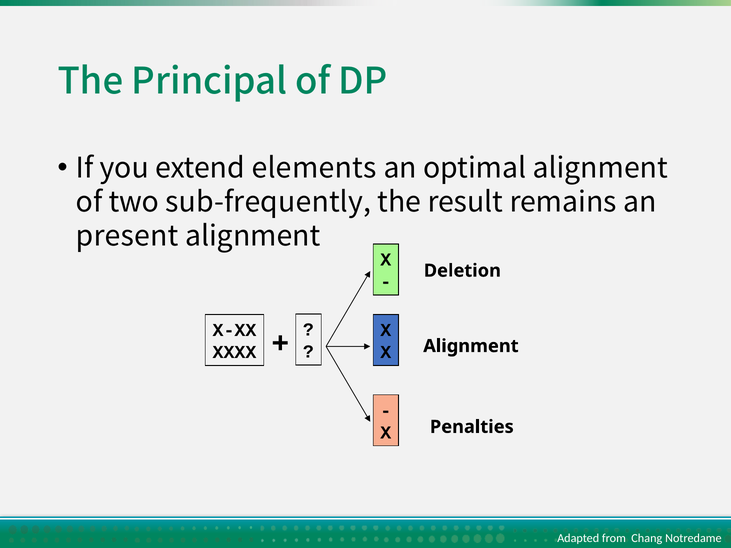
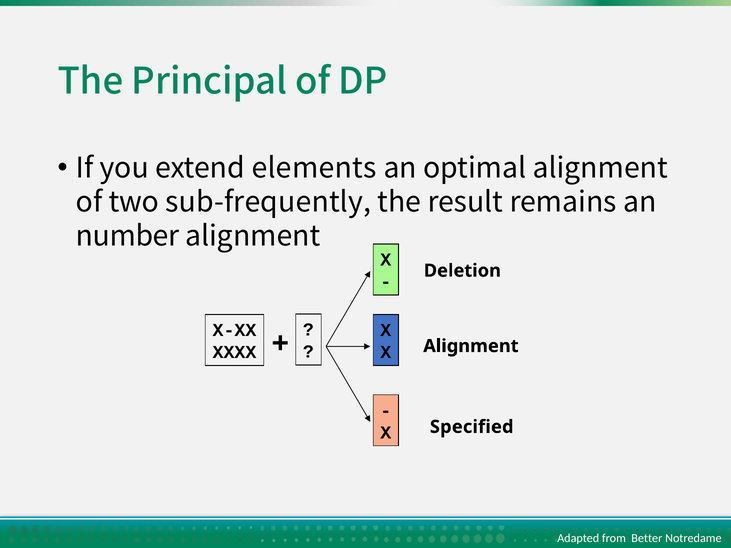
present: present -> number
Penalties: Penalties -> Specified
Chang: Chang -> Better
